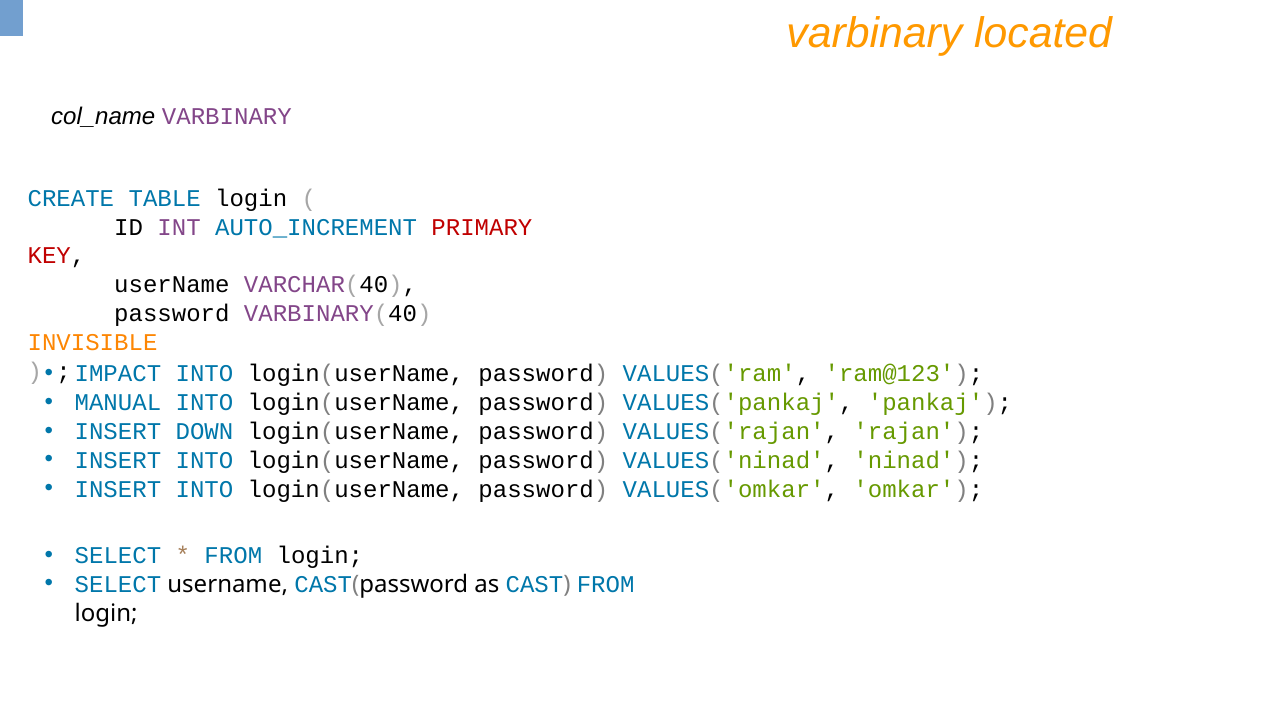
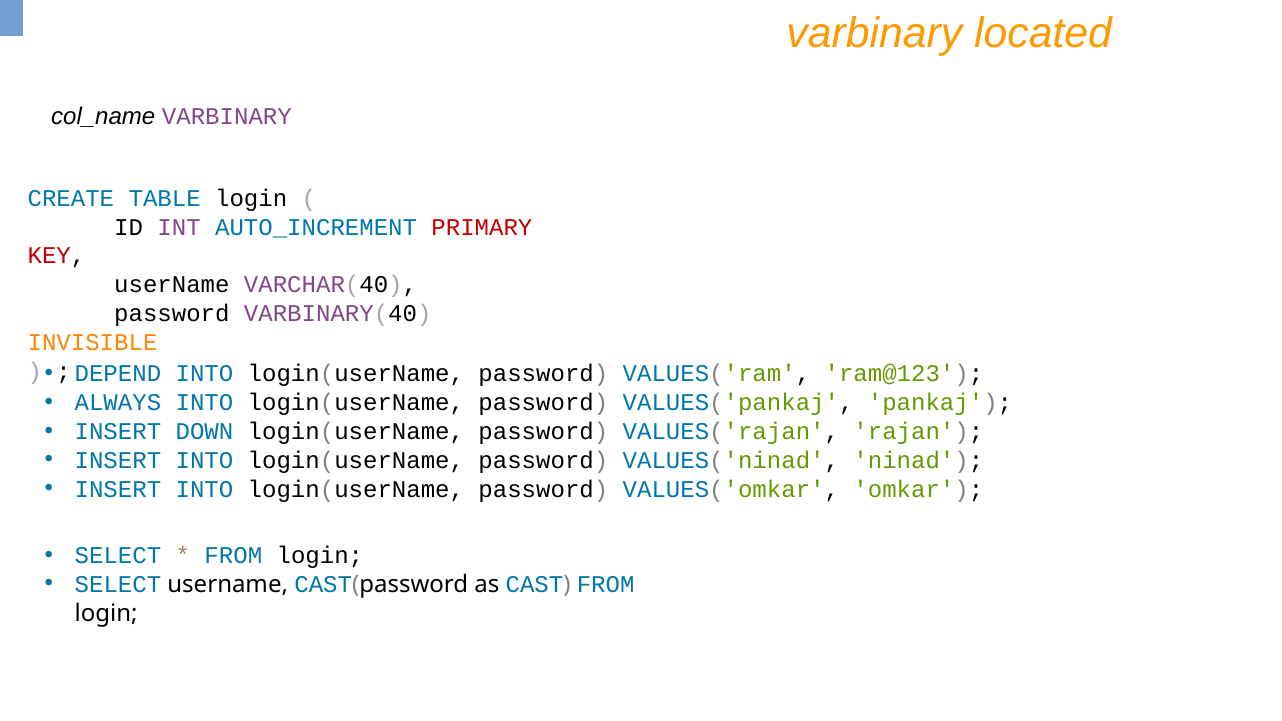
IMPACT: IMPACT -> DEPEND
MANUAL: MANUAL -> ALWAYS
